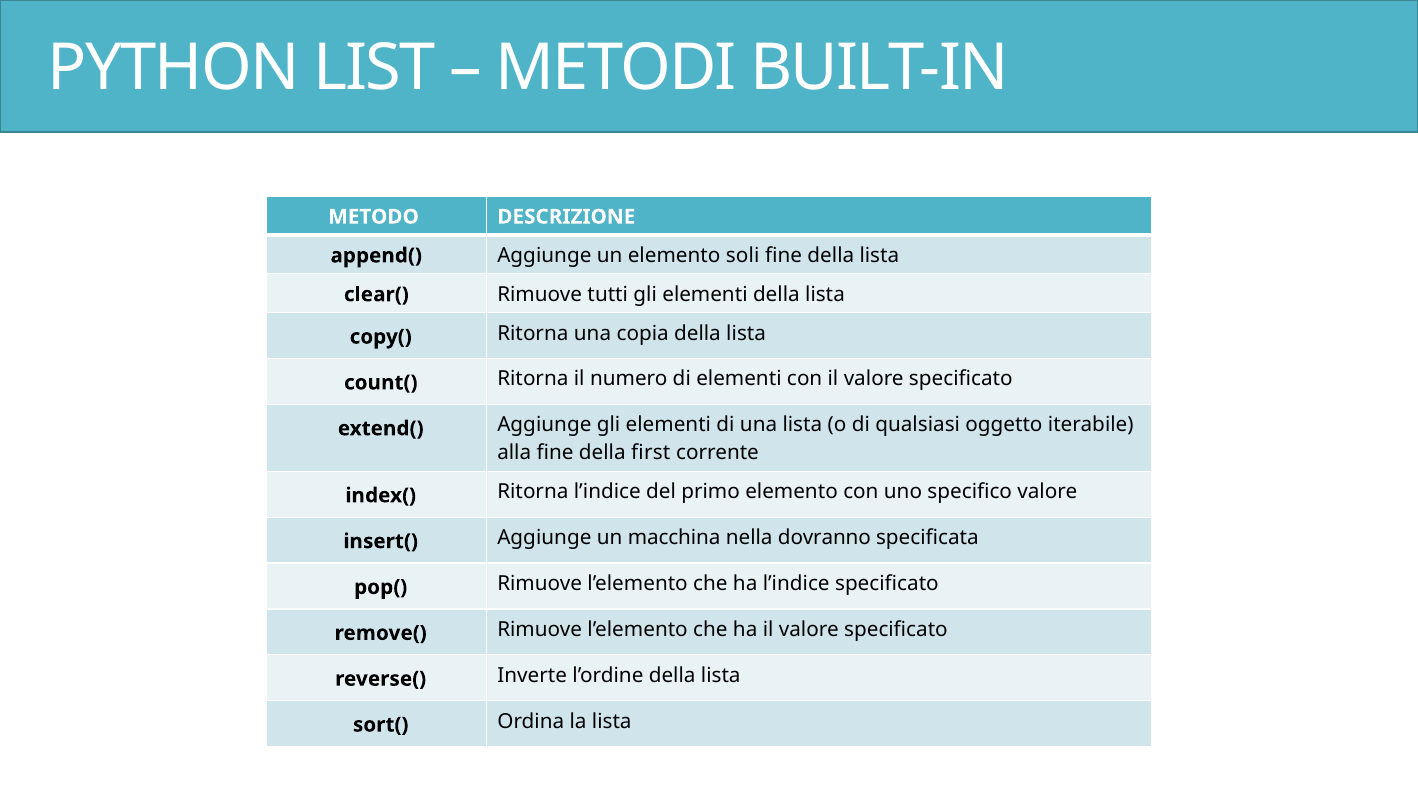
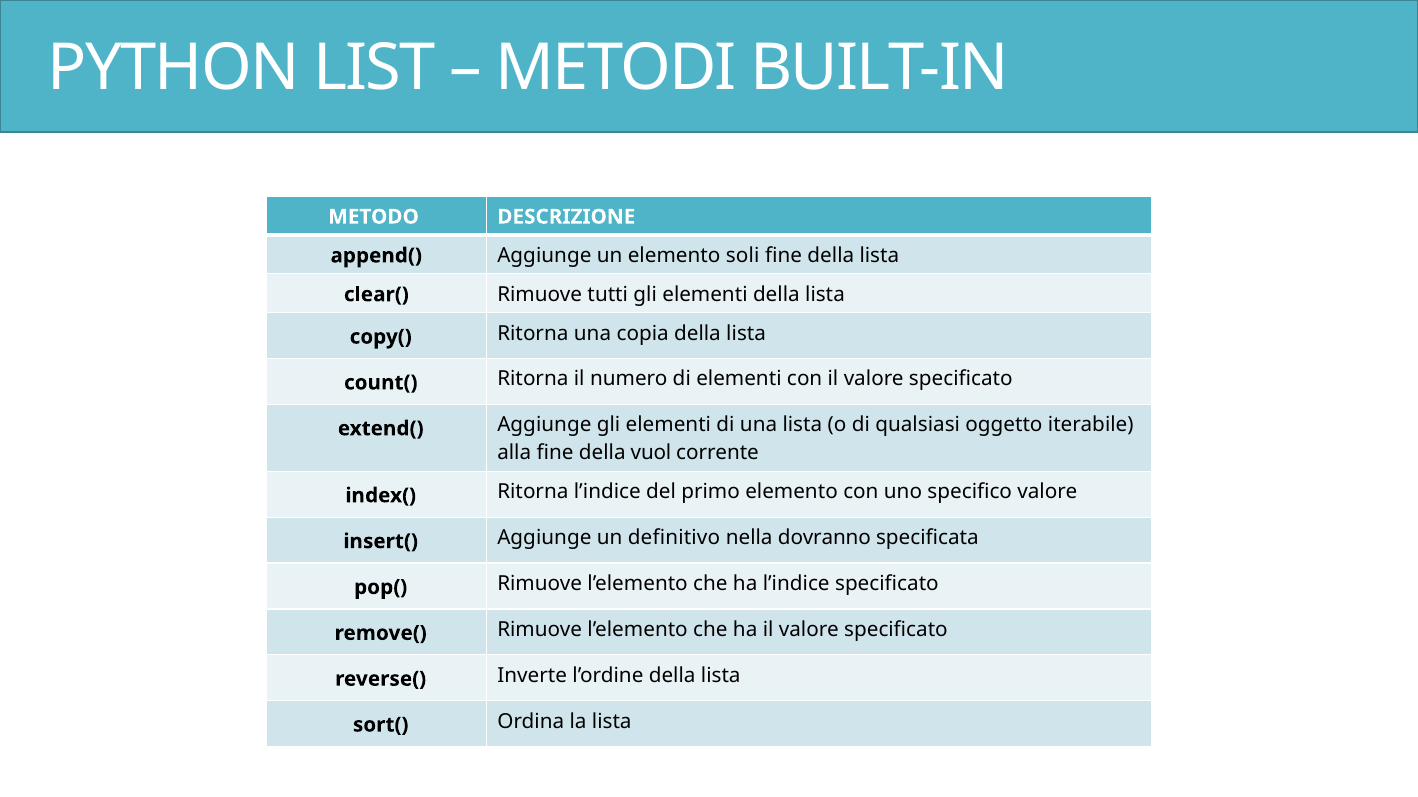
first: first -> vuol
macchina: macchina -> definitivo
